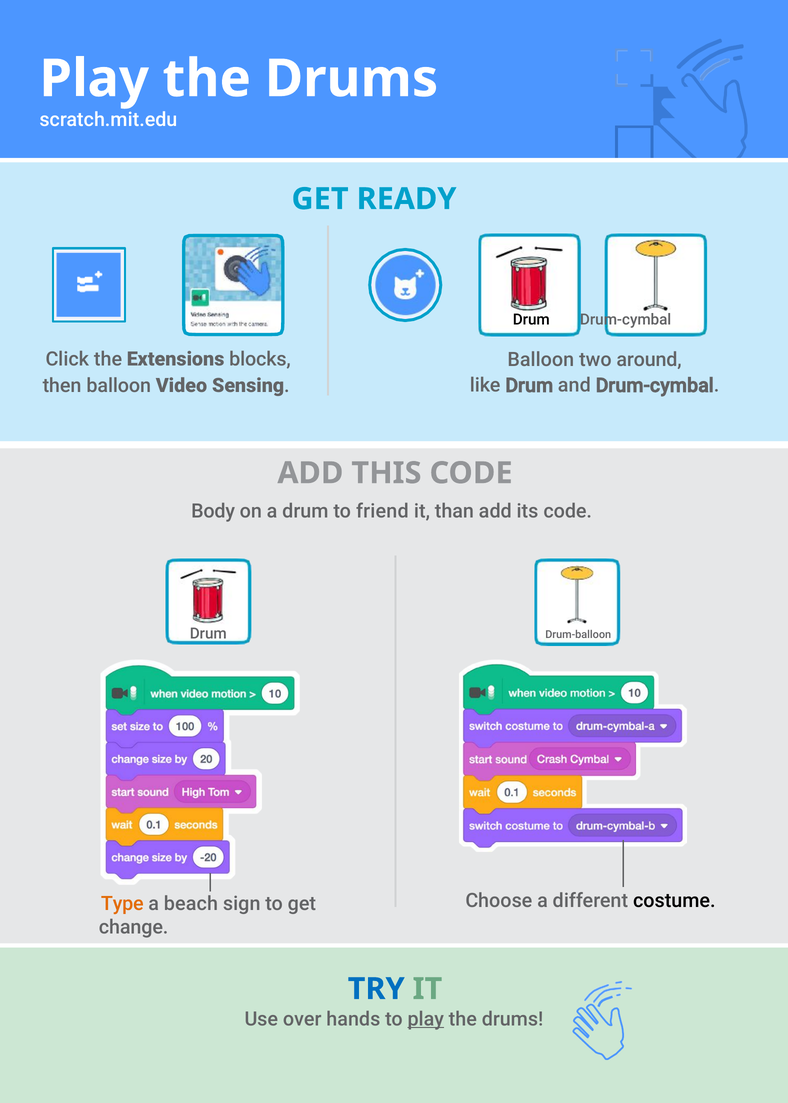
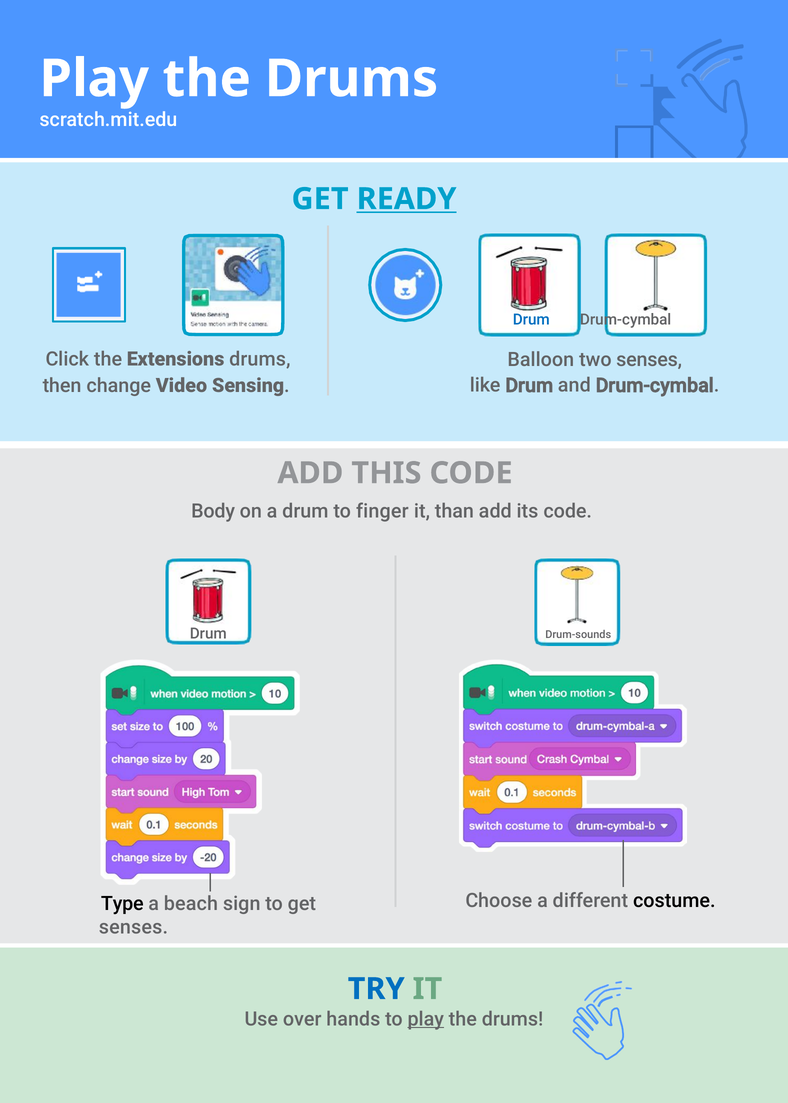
READY underline: none -> present
Drum at (531, 320) colour: black -> blue
Extensions blocks: blocks -> drums
two around: around -> senses
then balloon: balloon -> change
friend: friend -> finger
Drum-balloon: Drum-balloon -> Drum-sounds
Type colour: orange -> black
change at (134, 927): change -> senses
